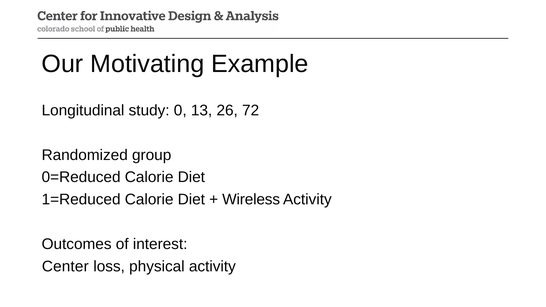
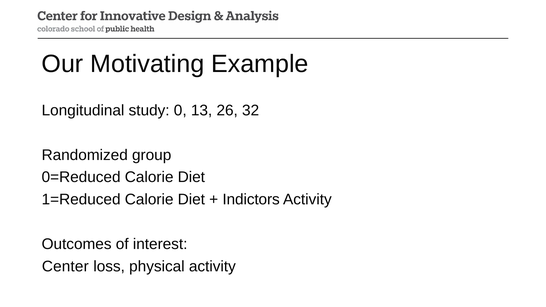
72: 72 -> 32
Wireless: Wireless -> Indictors
